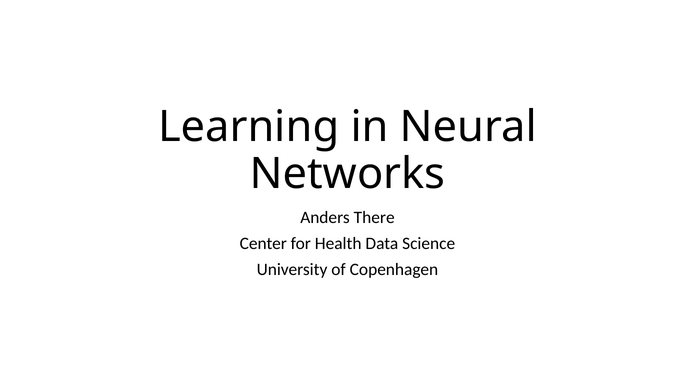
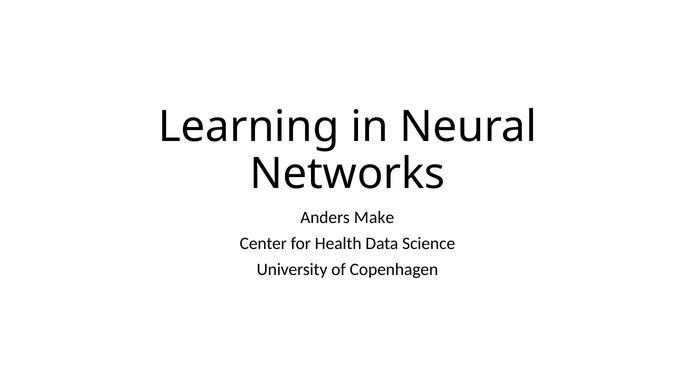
There: There -> Make
